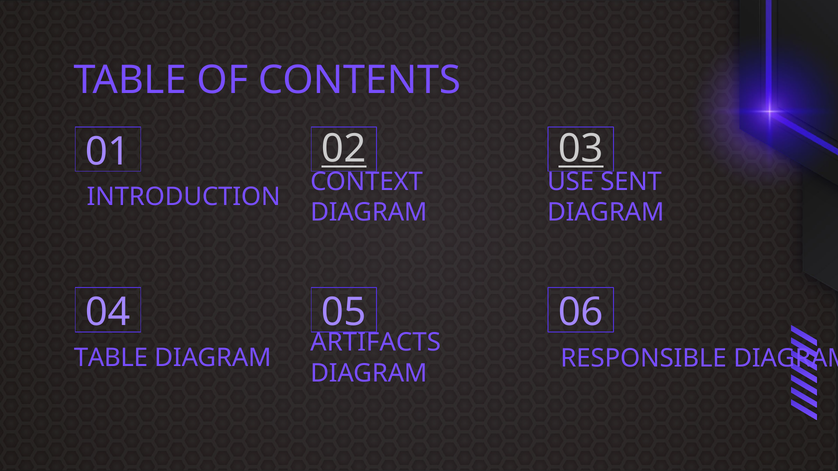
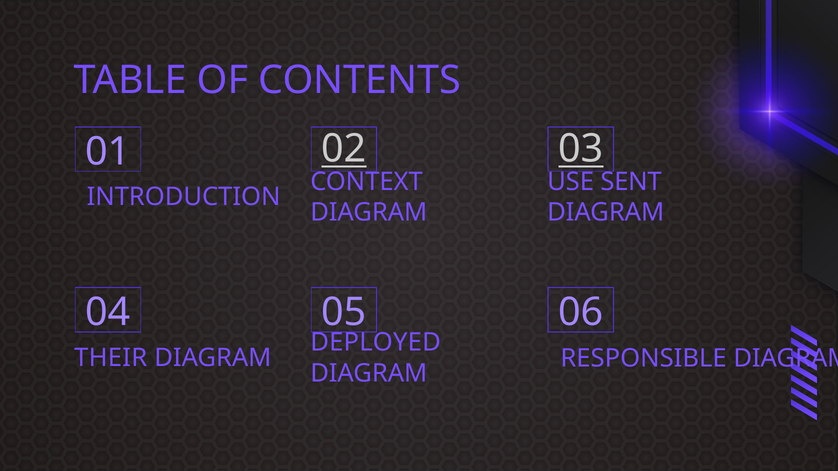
ARTIFACTS: ARTIFACTS -> DEPLOYED
TABLE at (111, 358): TABLE -> THEIR
